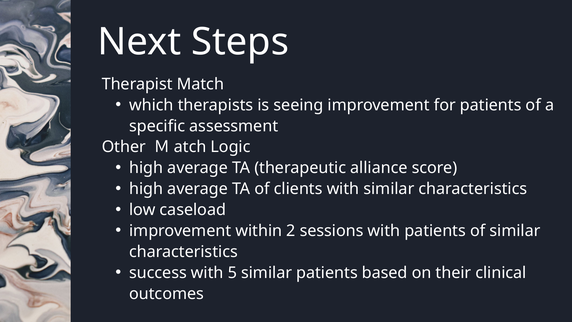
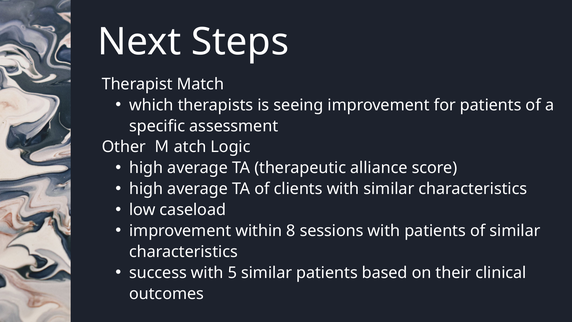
2: 2 -> 8
